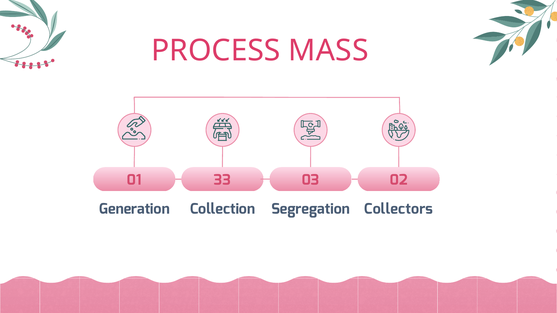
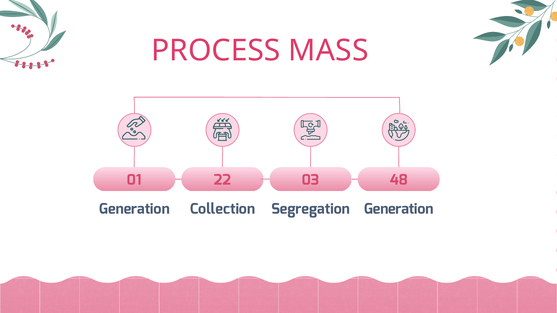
33: 33 -> 22
02: 02 -> 48
Segregation Collectors: Collectors -> Generation
